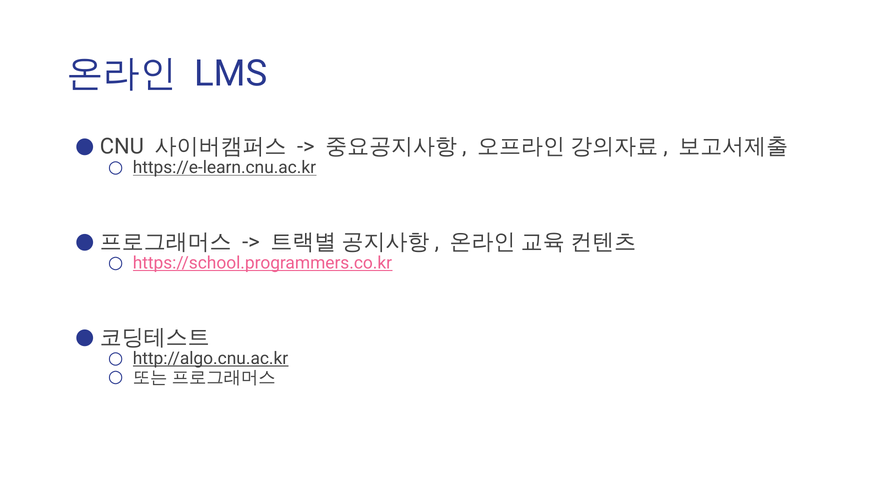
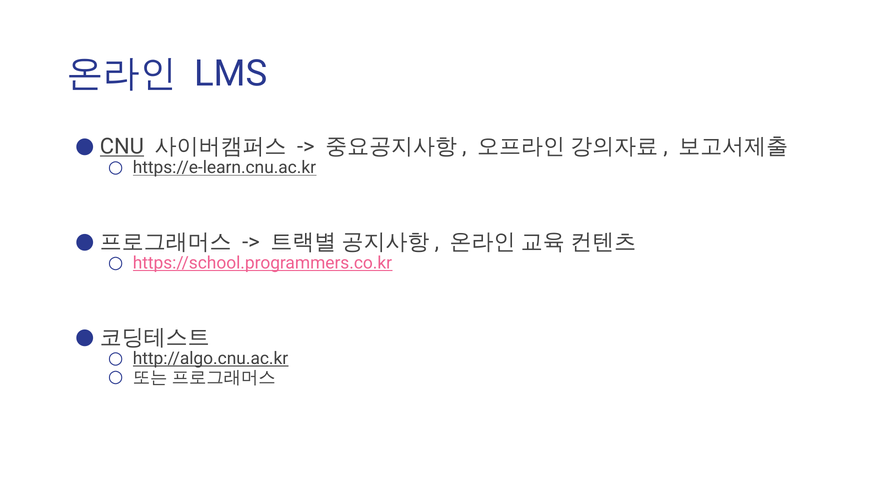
CNU underline: none -> present
